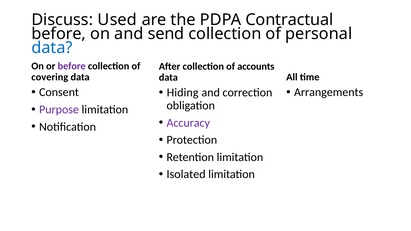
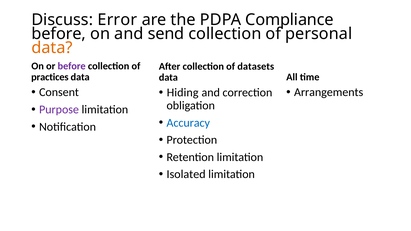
Used: Used -> Error
Contractual: Contractual -> Compliance
data at (52, 48) colour: blue -> orange
accounts: accounts -> datasets
covering: covering -> practices
Accuracy colour: purple -> blue
